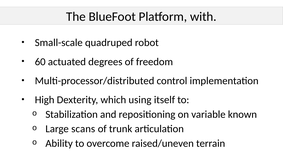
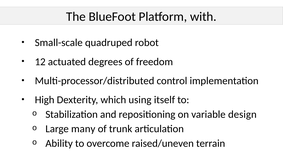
60: 60 -> 12
known: known -> design
scans: scans -> many
